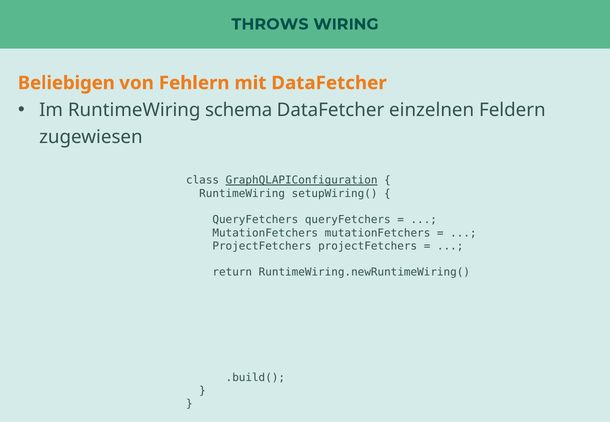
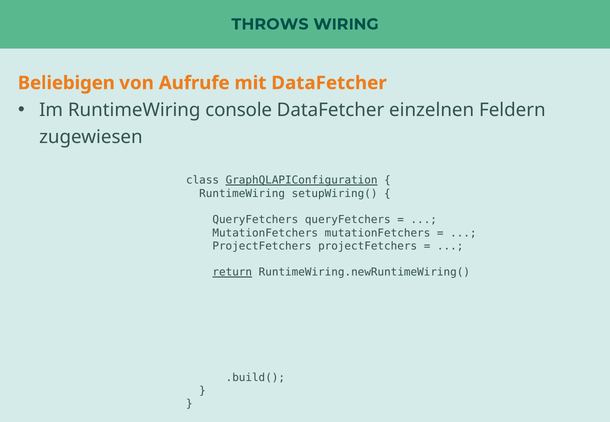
Fehlern: Fehlern -> Aufrufe
schema: schema -> console
return underline: none -> present
